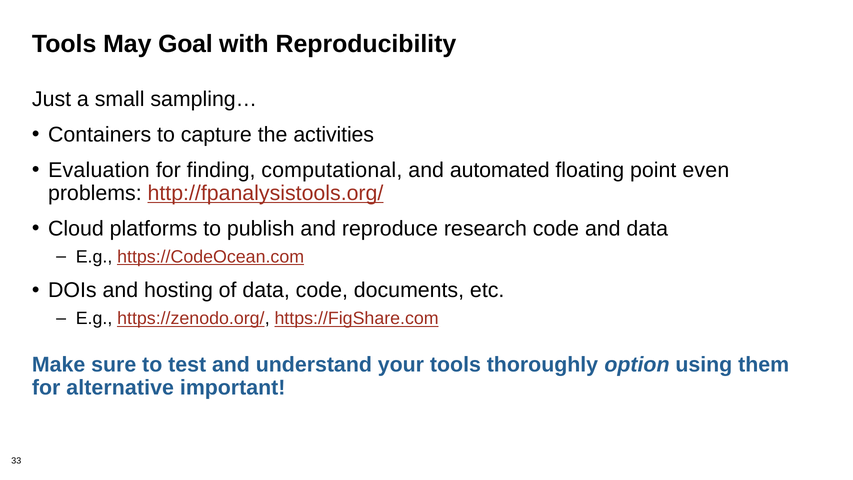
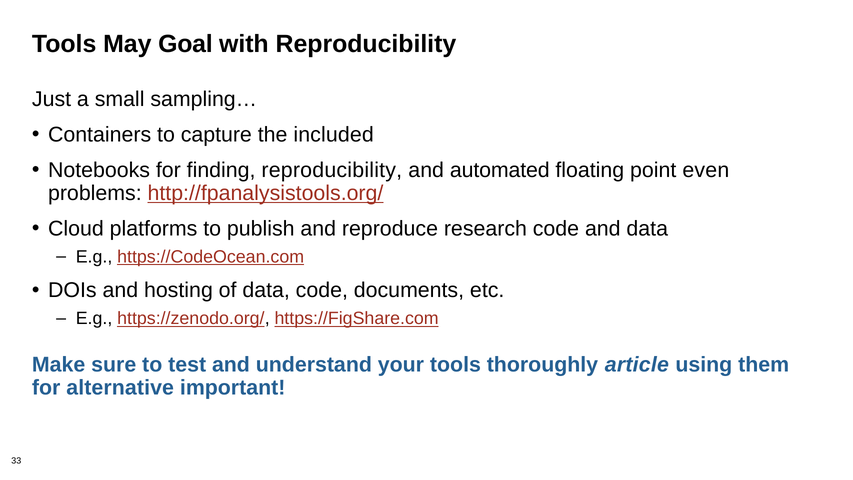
activities: activities -> included
Evaluation: Evaluation -> Notebooks
finding computational: computational -> reproducibility
option: option -> article
